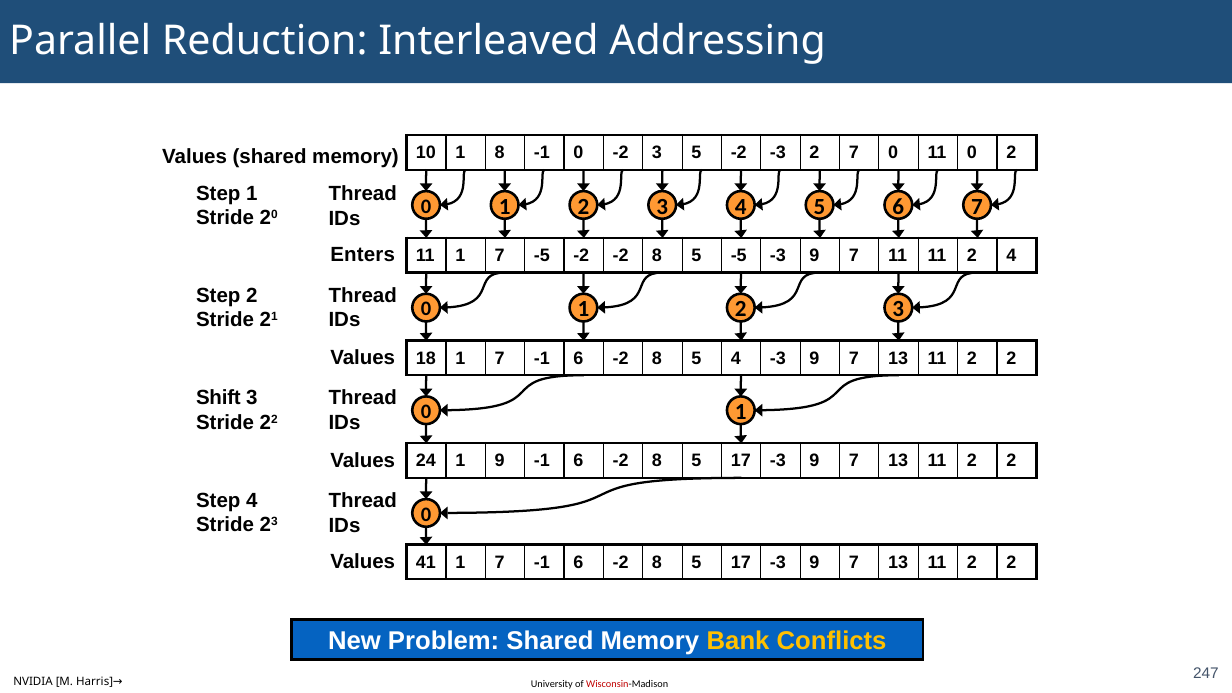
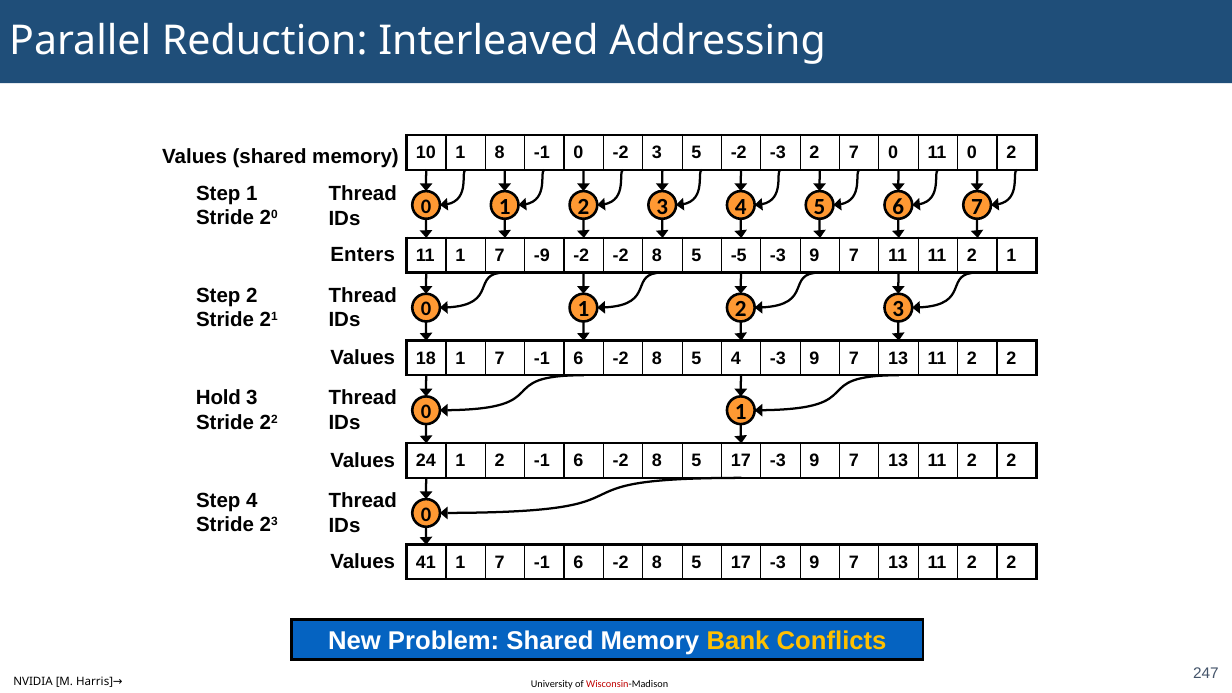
7 -5: -5 -> -9
2 4: 4 -> 1
Shift: Shift -> Hold
24 1 9: 9 -> 2
